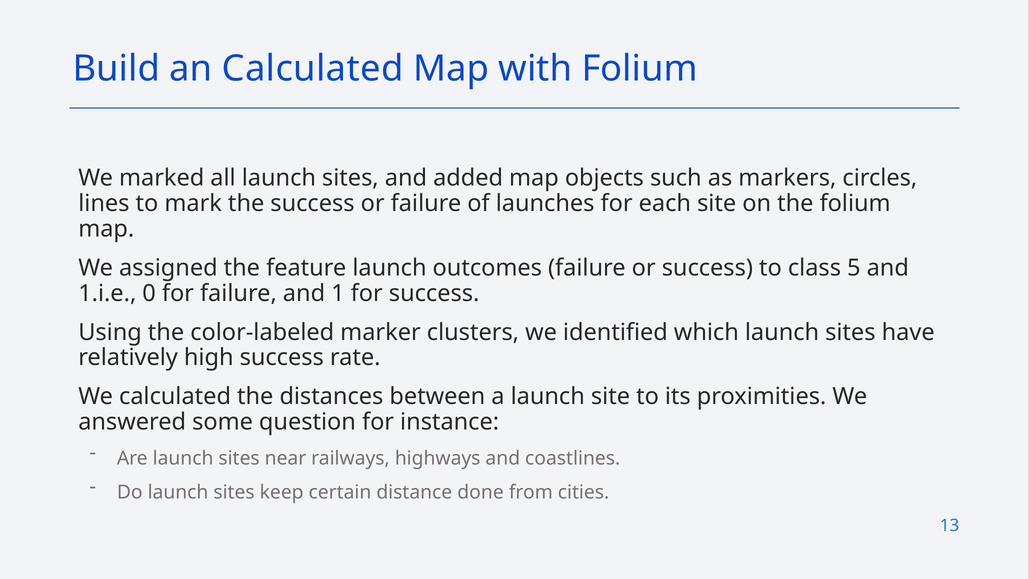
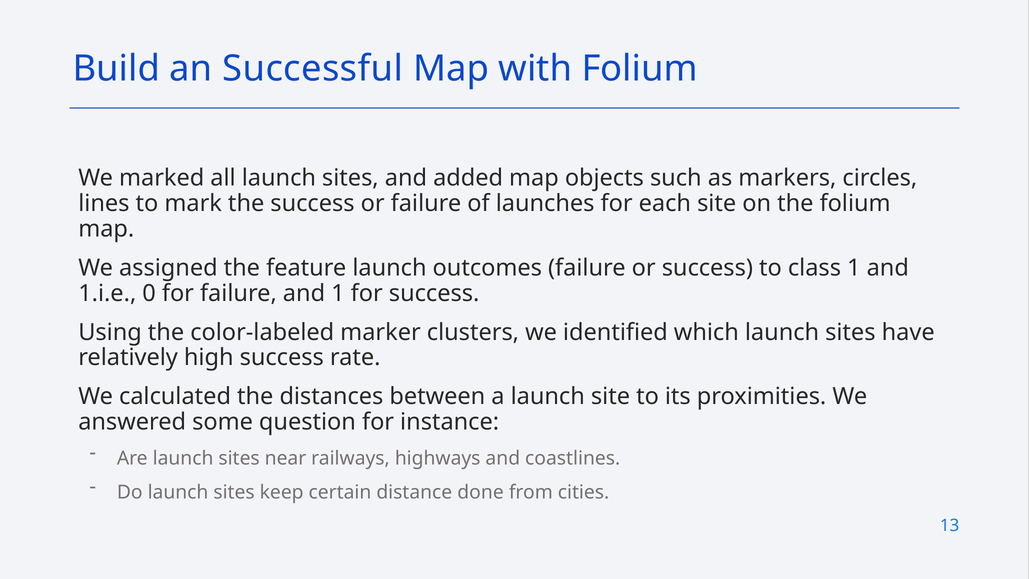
an Calculated: Calculated -> Successful
class 5: 5 -> 1
